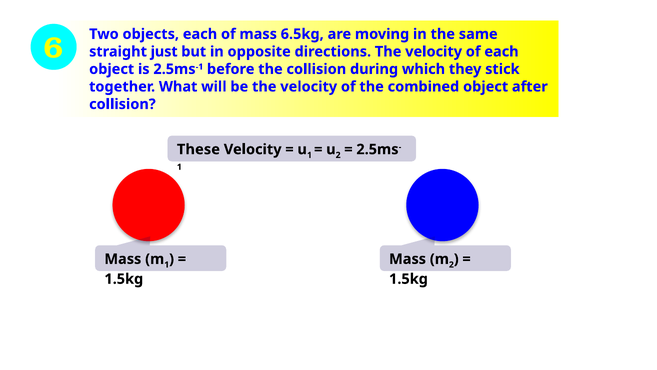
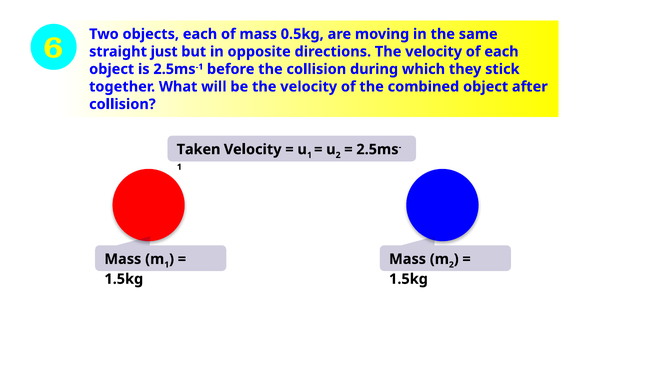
6.5kg: 6.5kg -> 0.5kg
These: These -> Taken
